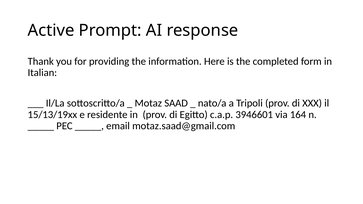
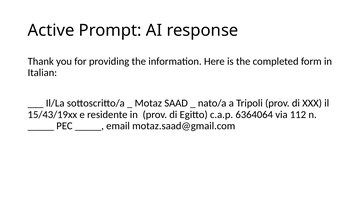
15/13/19xx: 15/13/19xx -> 15/43/19xx
3946601: 3946601 -> 6364064
164: 164 -> 112
